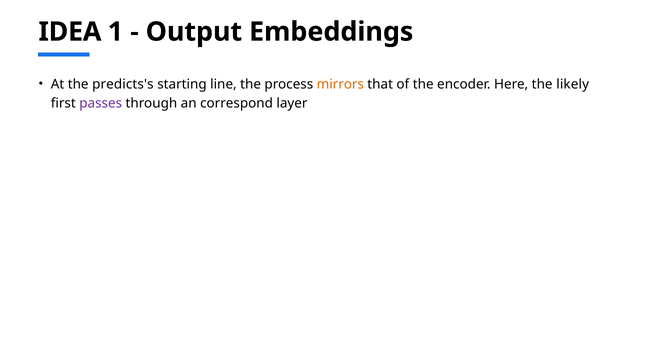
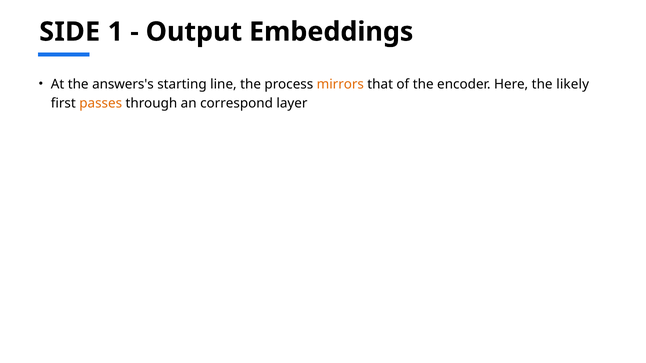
IDEA: IDEA -> SIDE
predicts's: predicts's -> answers's
passes colour: purple -> orange
